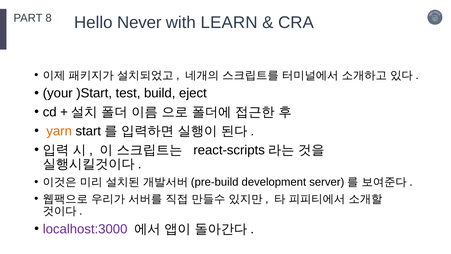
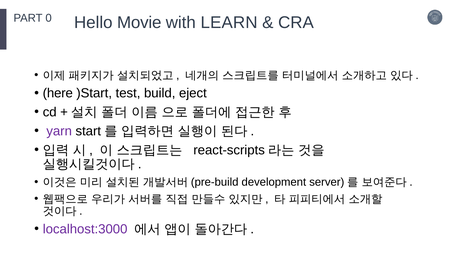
8: 8 -> 0
Never: Never -> Movie
your: your -> here
yarn colour: orange -> purple
